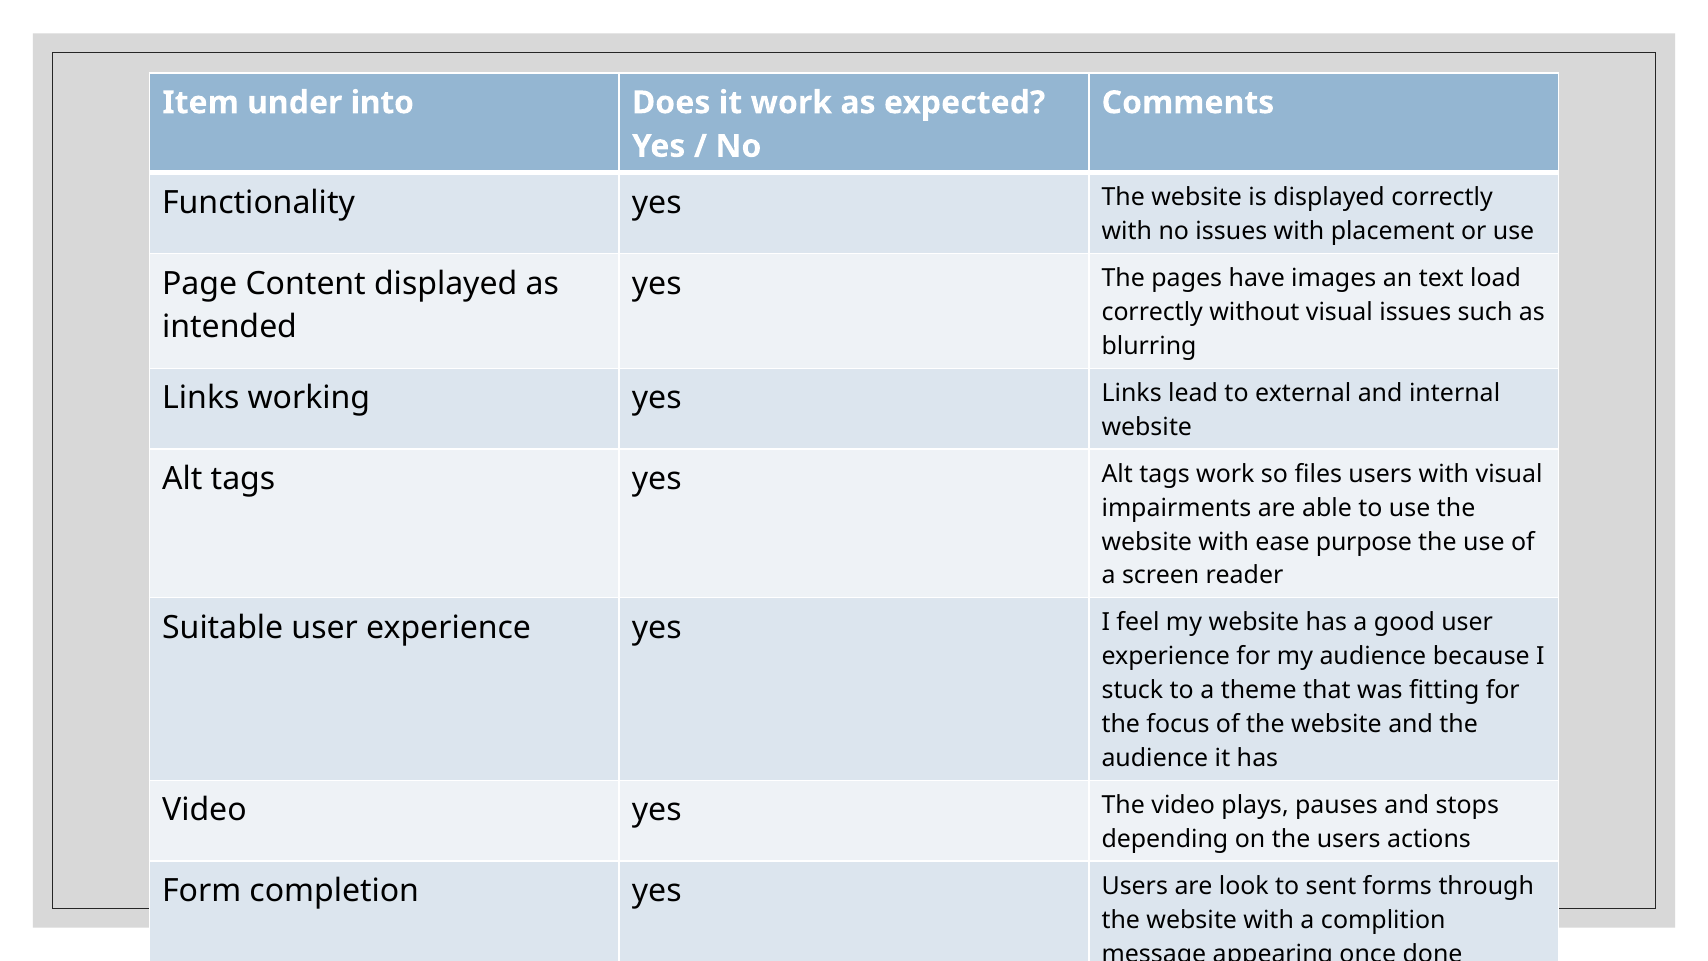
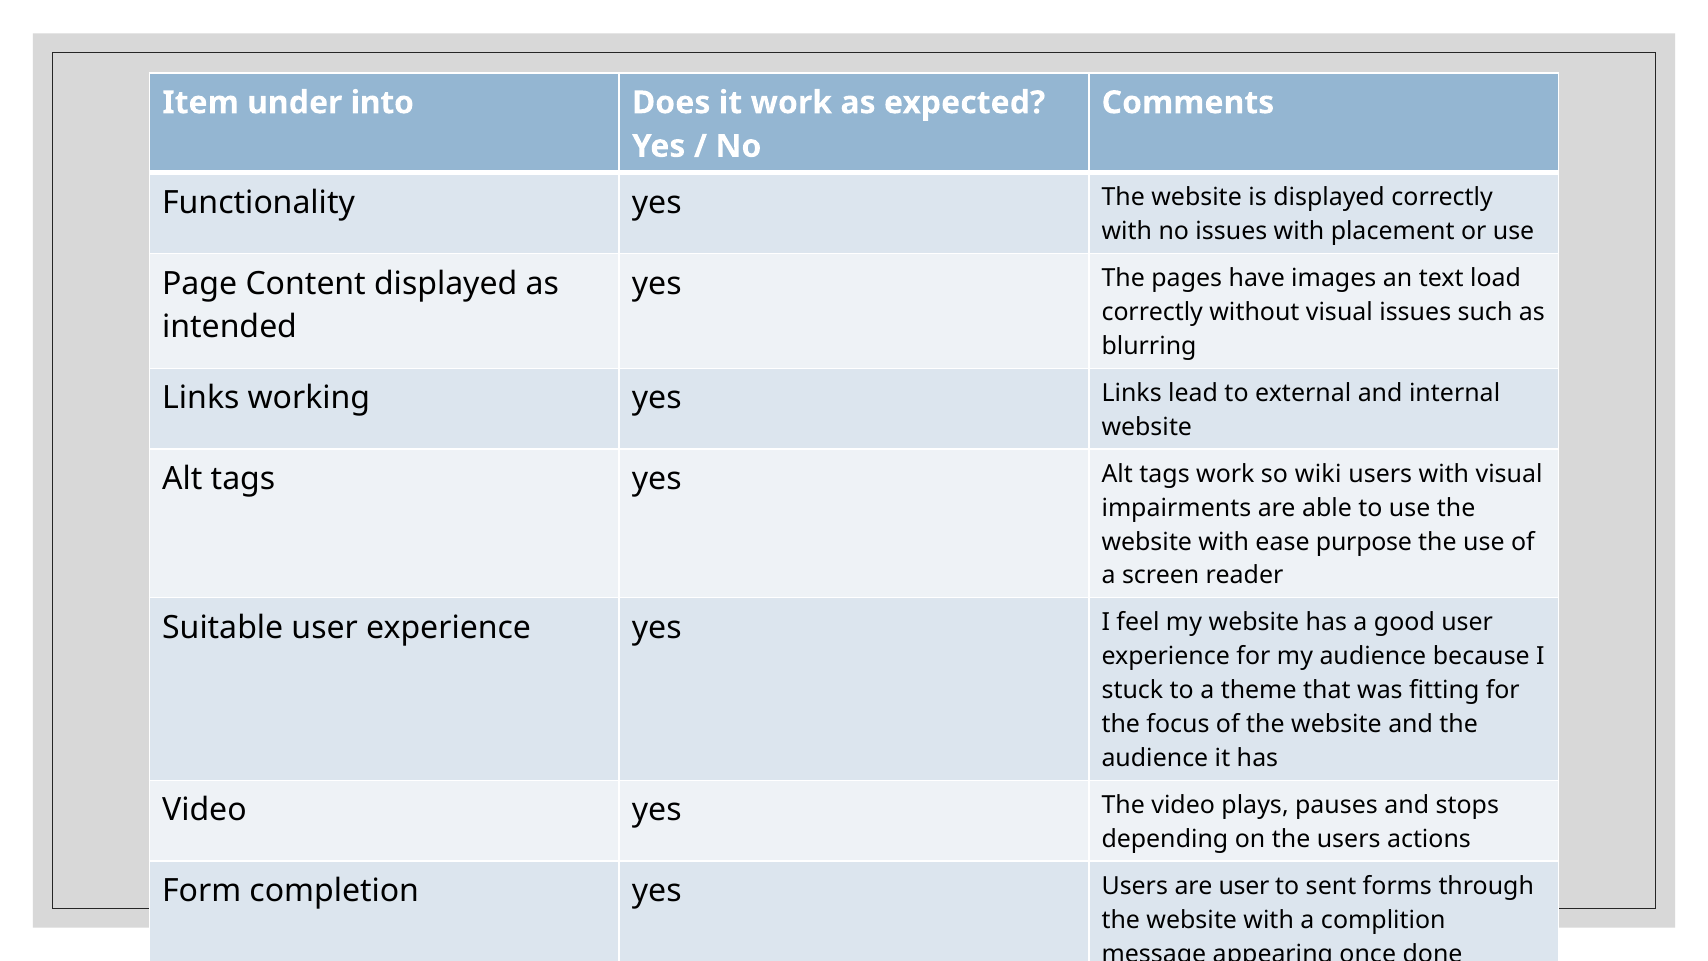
files: files -> wiki
are look: look -> user
